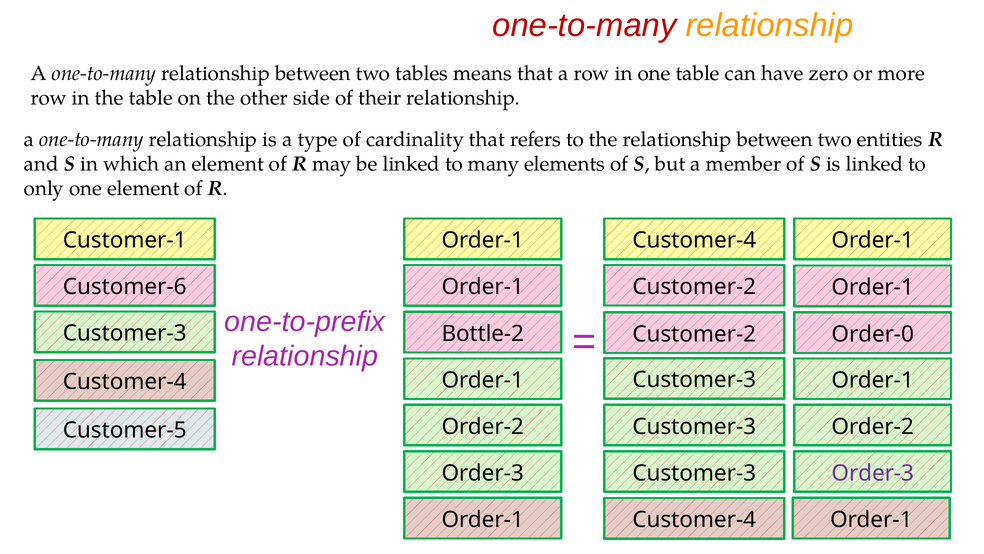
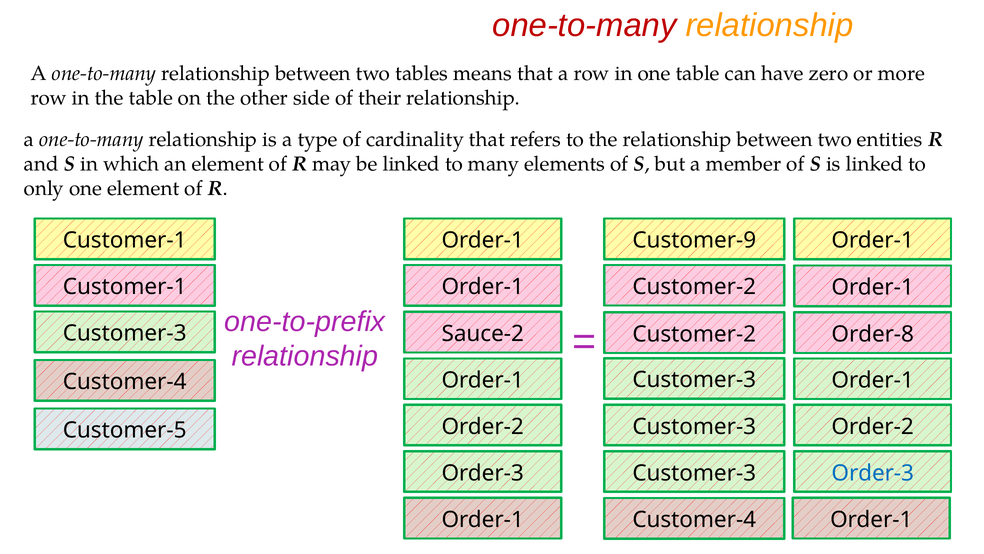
Customer-4 at (694, 240): Customer-4 -> Customer-9
Customer-6 at (125, 287): Customer-6 -> Customer-1
Bottle-2: Bottle-2 -> Sauce-2
Order-0: Order-0 -> Order-8
Order-3 at (873, 473) colour: purple -> blue
